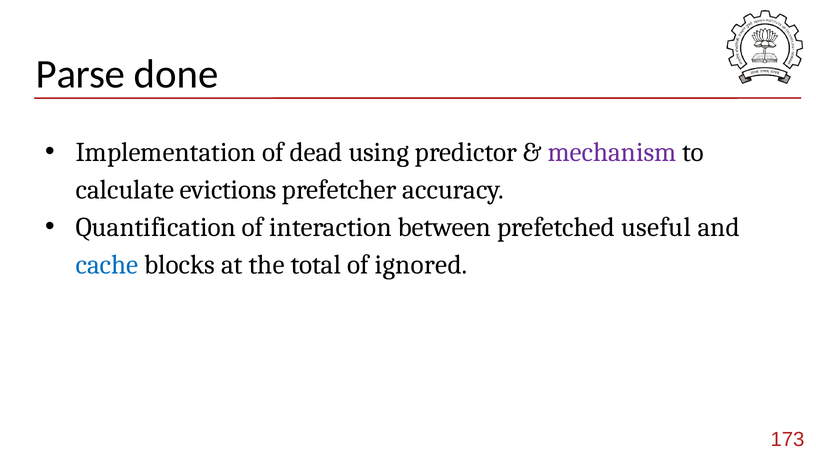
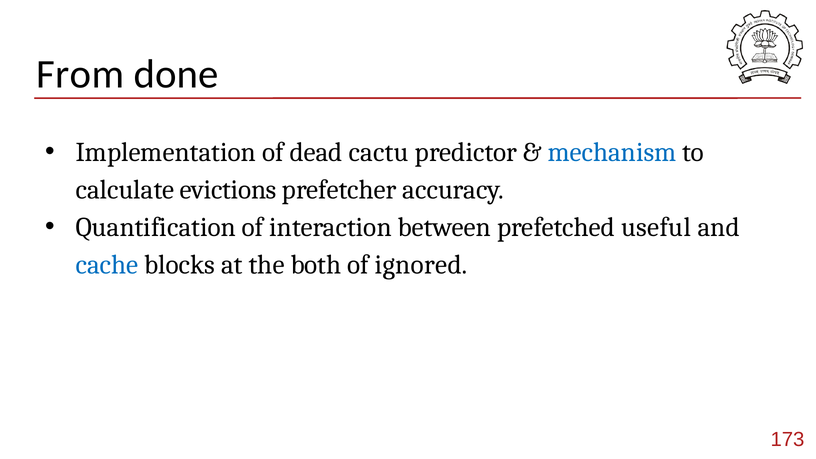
Parse: Parse -> From
using: using -> cactu
mechanism colour: purple -> blue
total: total -> both
